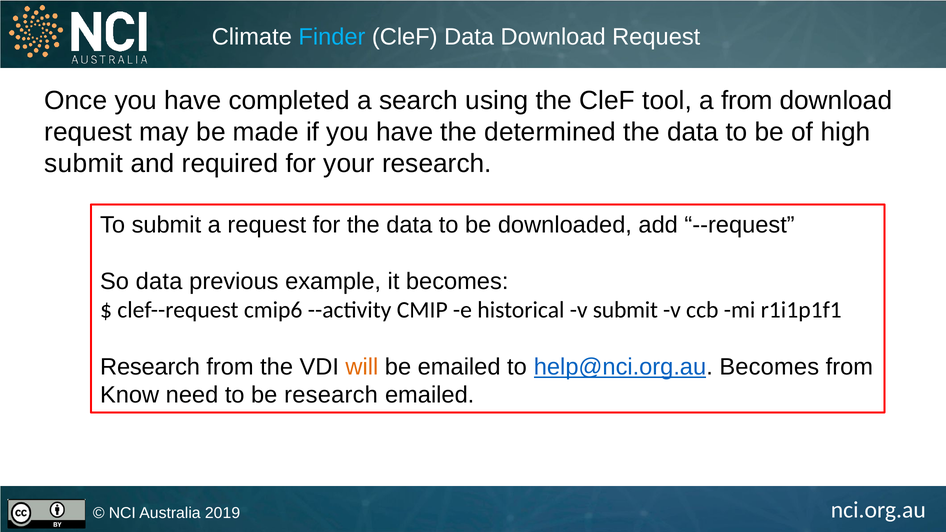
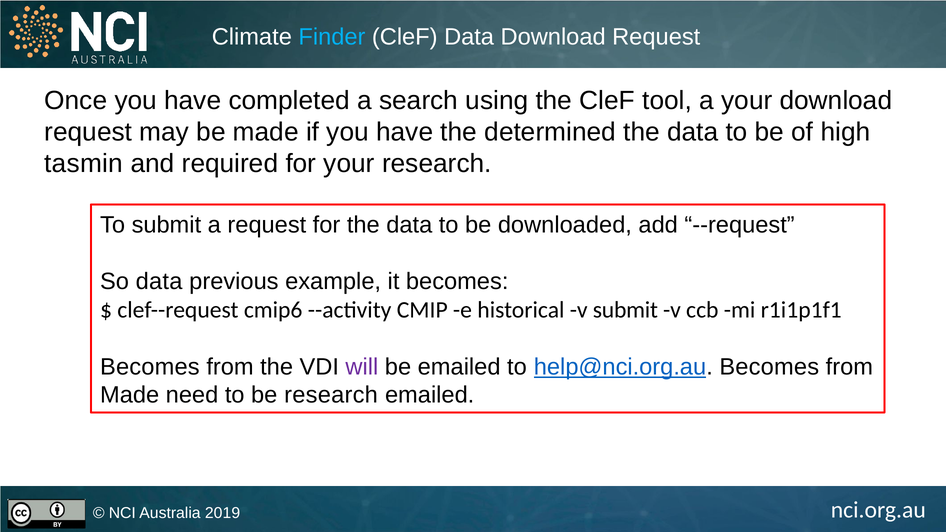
a from: from -> your
submit at (84, 164): submit -> tasmin
Research at (150, 367): Research -> Becomes
will colour: orange -> purple
Know at (130, 395): Know -> Made
